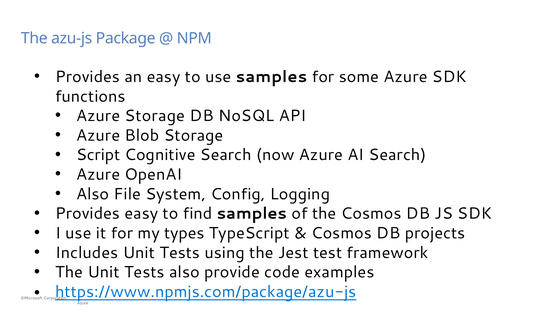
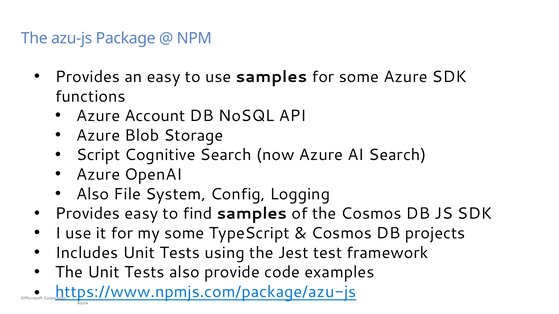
Azure Storage: Storage -> Account
my types: types -> some
